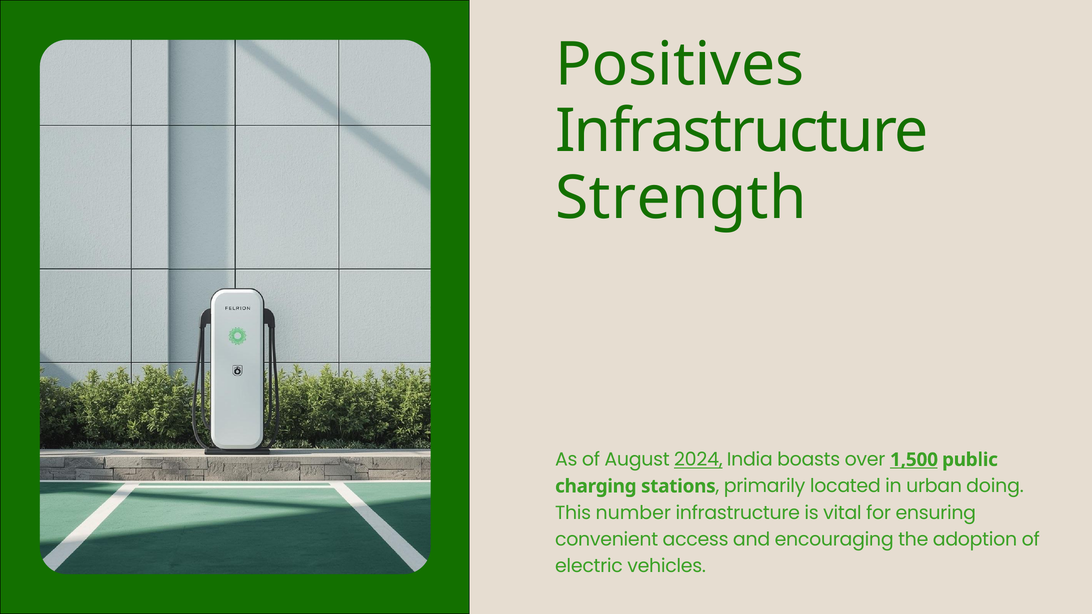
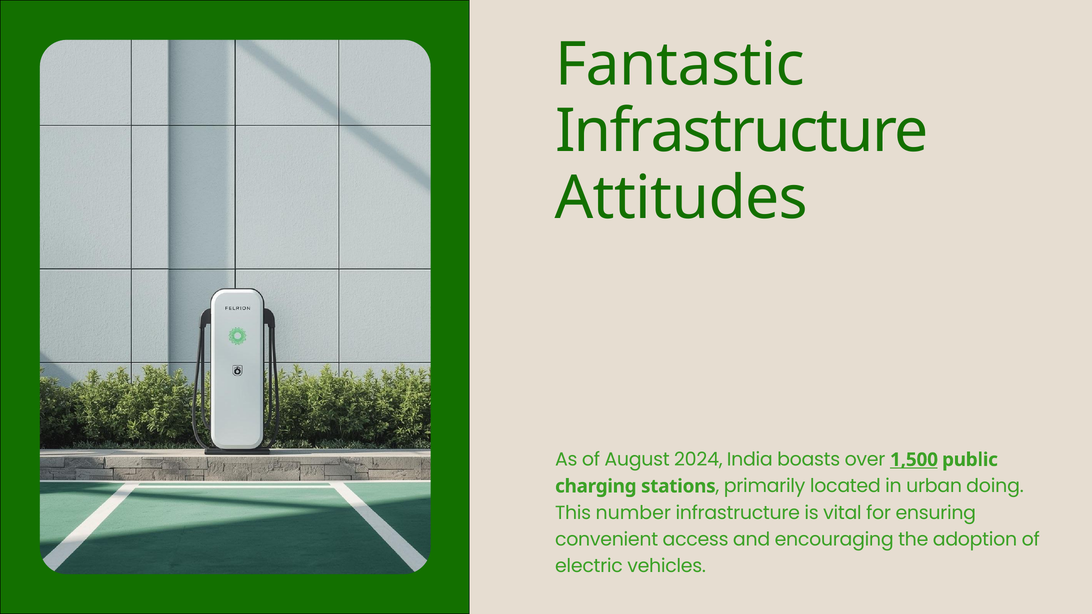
Positives: Positives -> Fantastic
Strength: Strength -> Attitudes
2024 underline: present -> none
